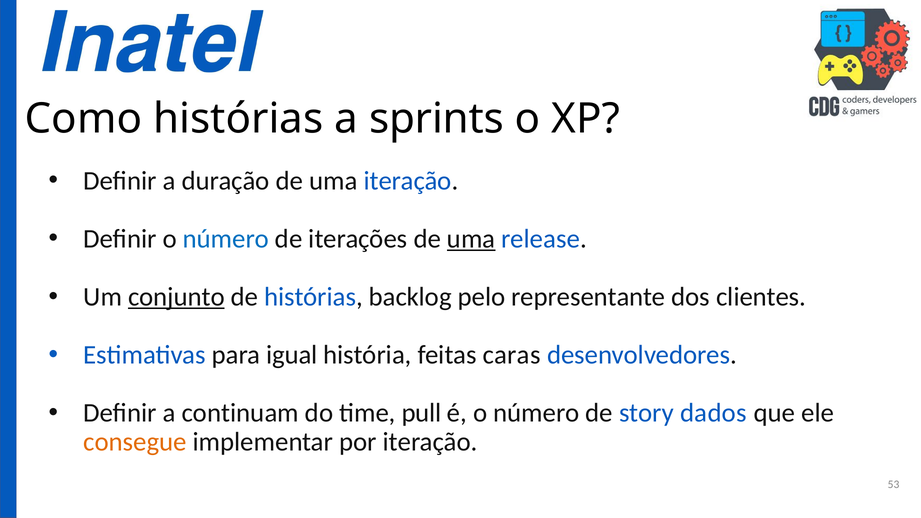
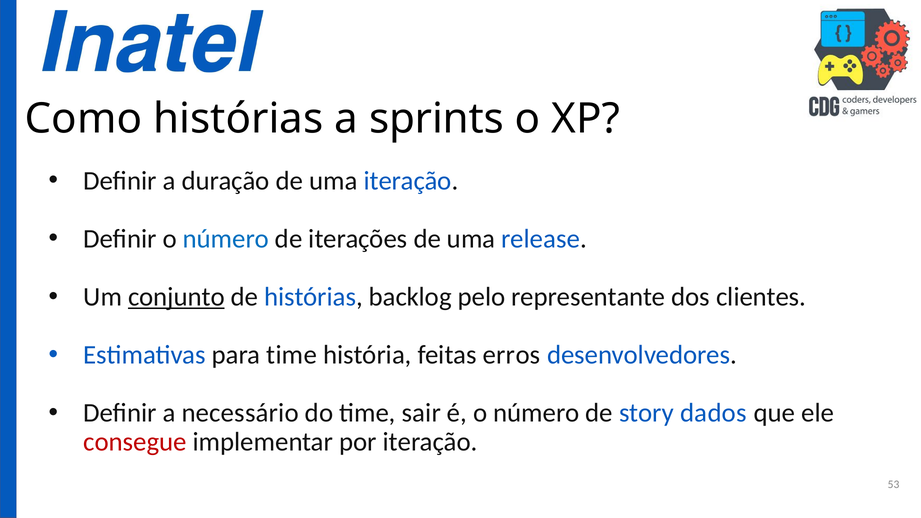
uma at (471, 239) underline: present -> none
para igual: igual -> time
caras: caras -> erros
continuam: continuam -> necessário
pull: pull -> sair
consegue colour: orange -> red
